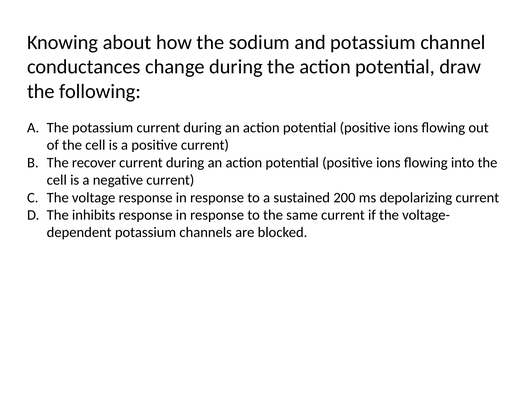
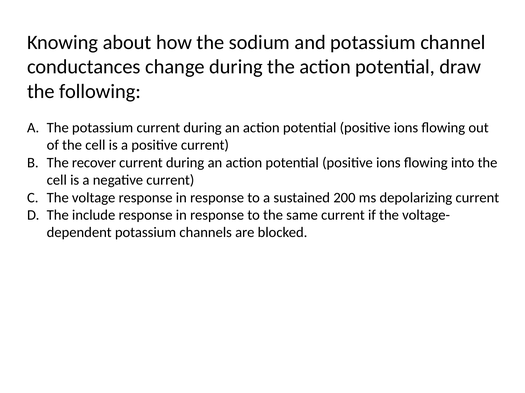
inhibits: inhibits -> include
